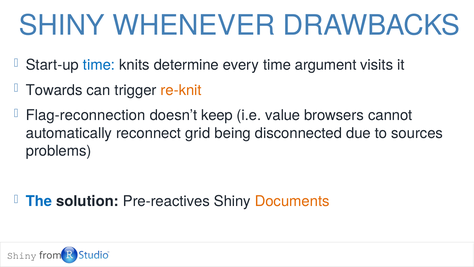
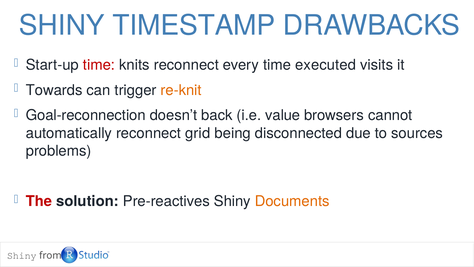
WHENEVER: WHENEVER -> TIMESTAMP
time at (99, 65) colour: blue -> red
knits determine: determine -> reconnect
argument: argument -> executed
Flag-reconnection: Flag-reconnection -> Goal-reconnection
keep: keep -> back
The colour: blue -> red
